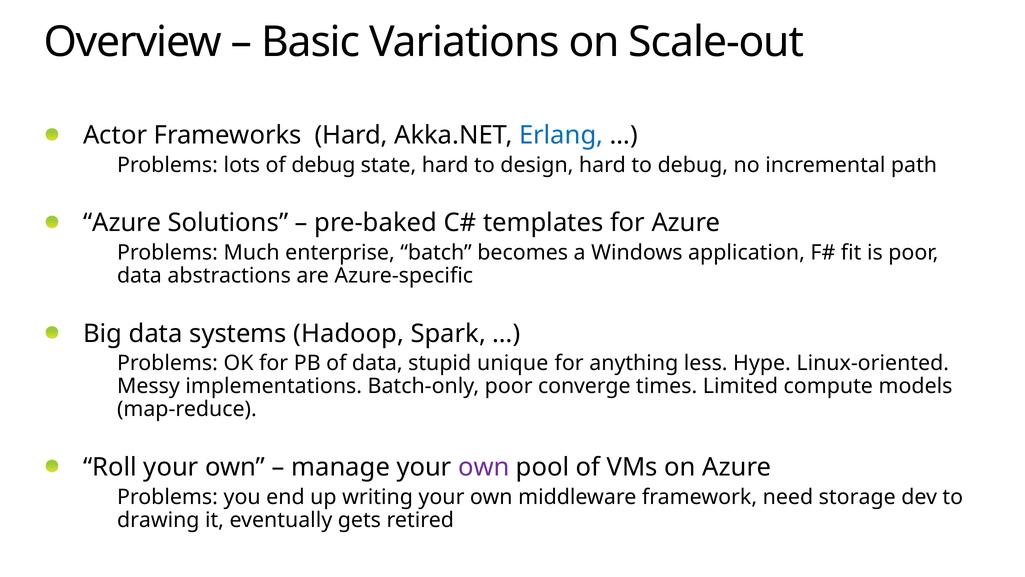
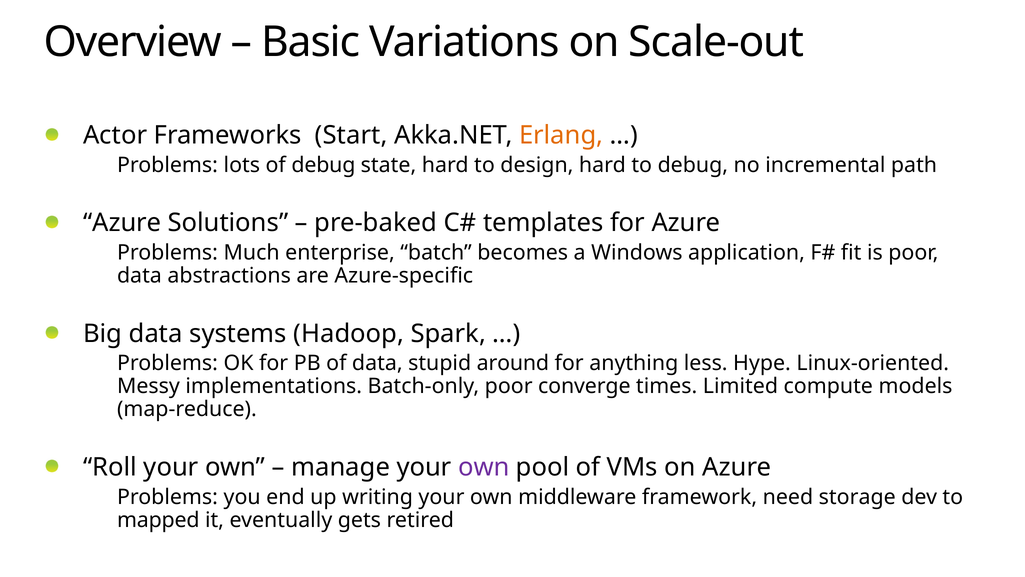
Frameworks Hard: Hard -> Start
Erlang colour: blue -> orange
unique: unique -> around
drawing: drawing -> mapped
